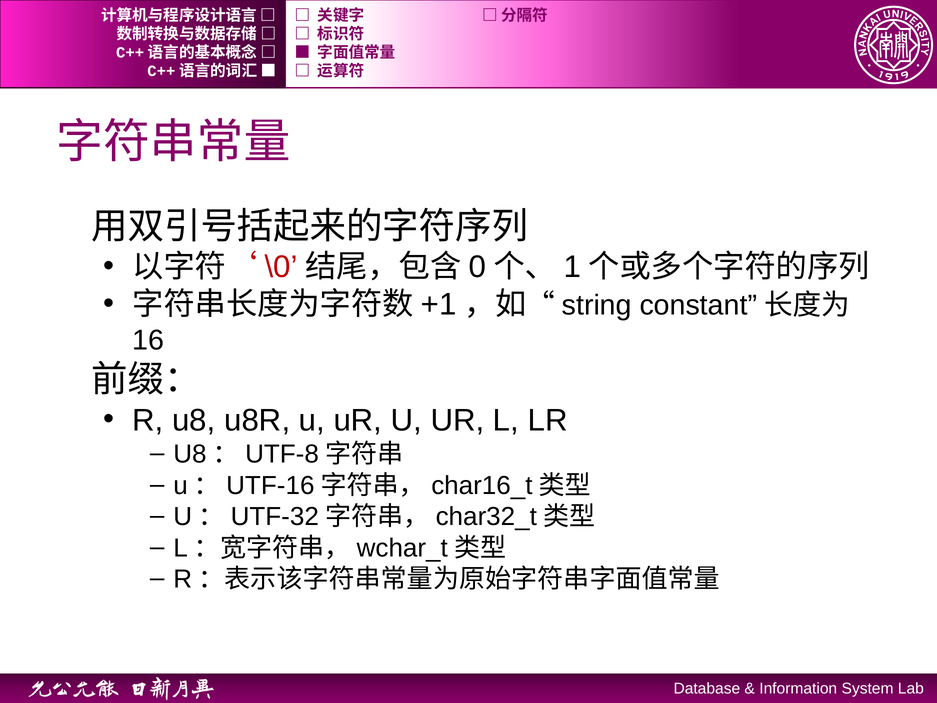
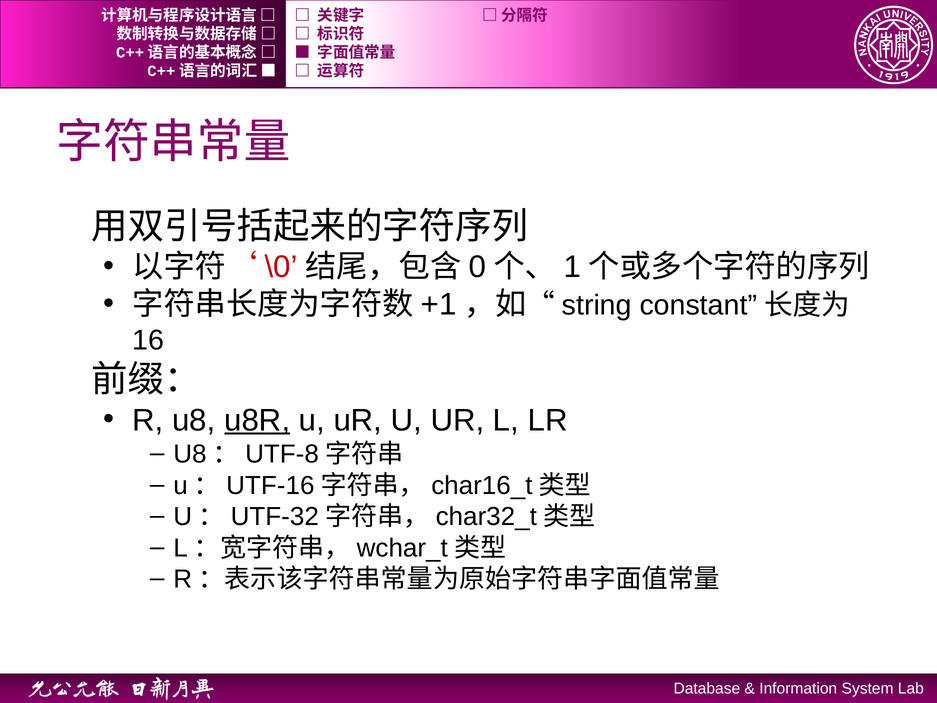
u8R underline: none -> present
